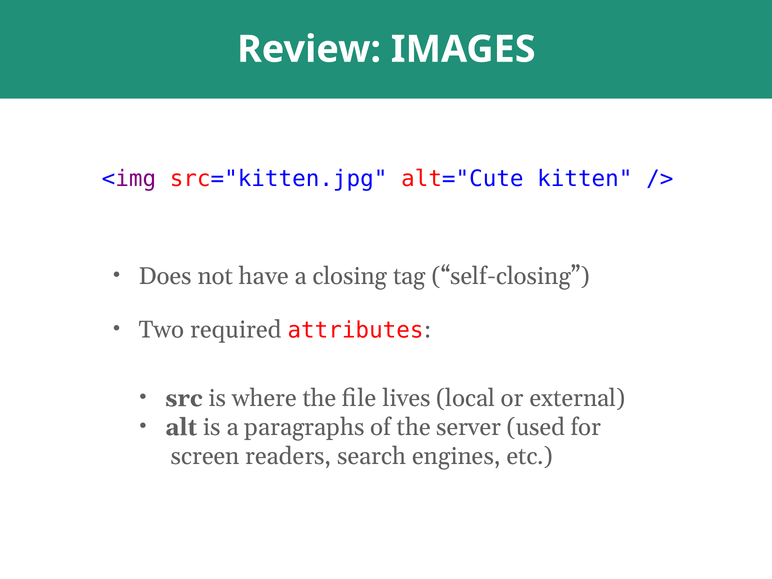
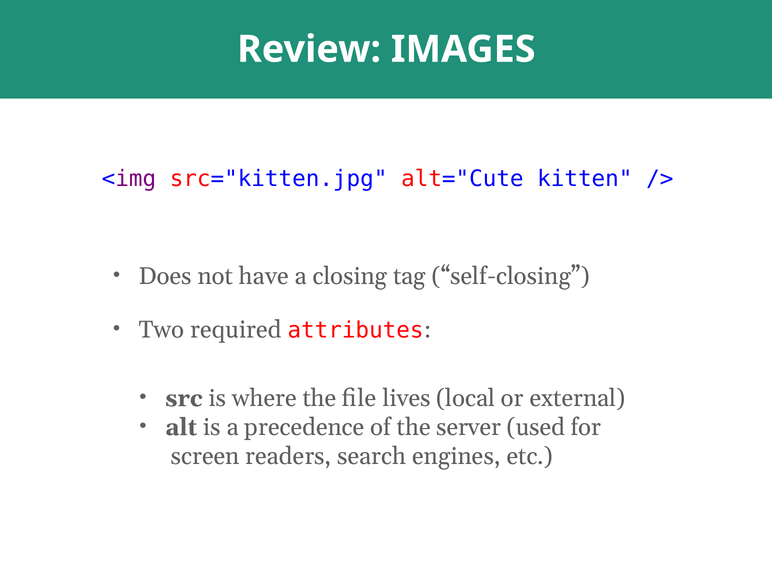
paragraphs: paragraphs -> precedence
